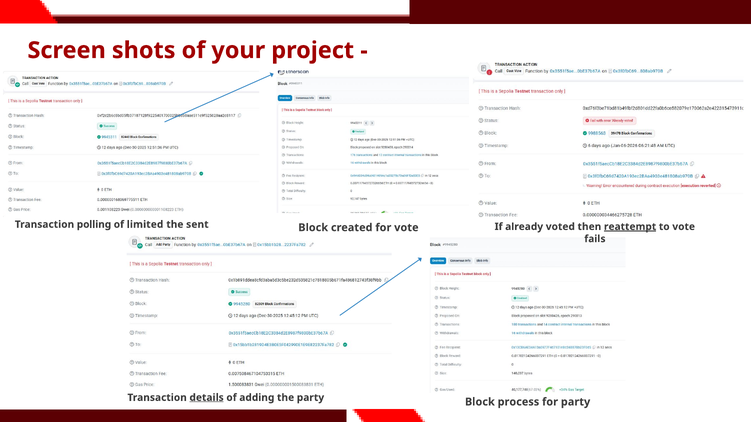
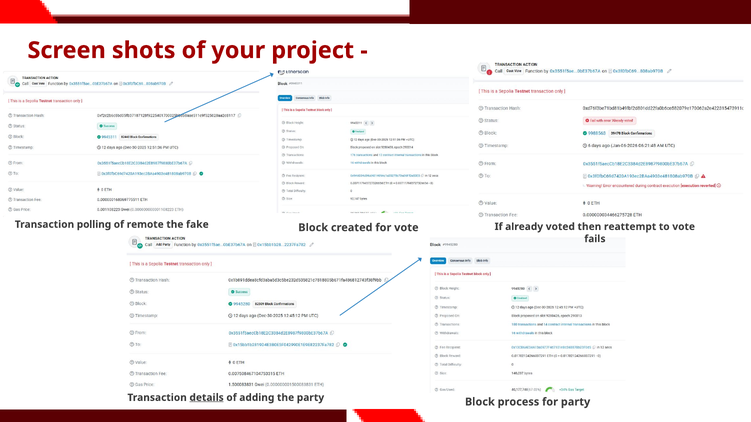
limited: limited -> remote
sent: sent -> fake
reattempt underline: present -> none
